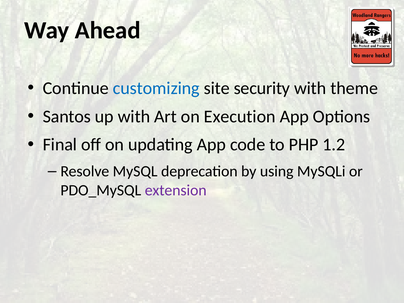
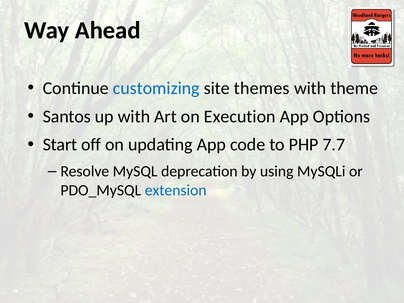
security: security -> themes
Final: Final -> Start
1.2: 1.2 -> 7.7
extension colour: purple -> blue
